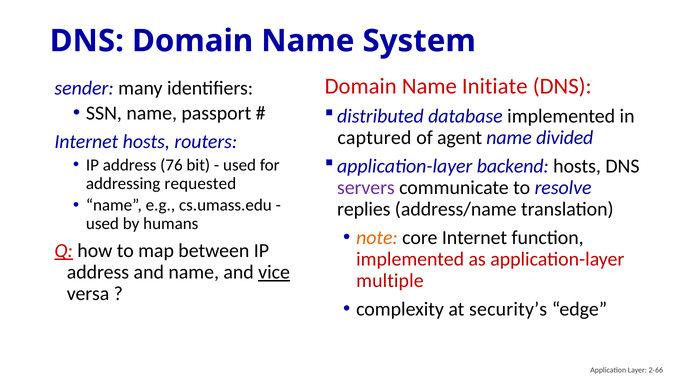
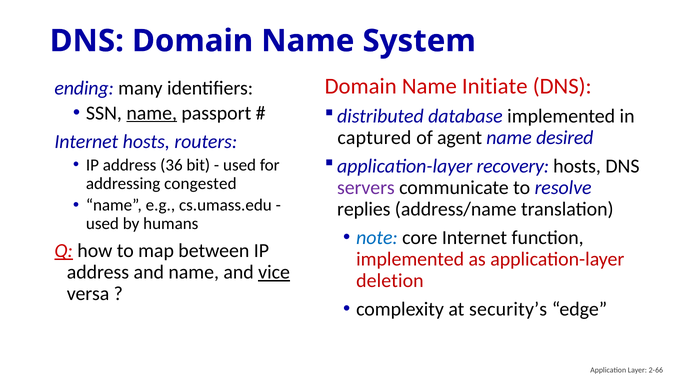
sender: sender -> ending
name at (152, 113) underline: none -> present
divided: divided -> desired
backend: backend -> recovery
76: 76 -> 36
requested: requested -> congested
note colour: orange -> blue
multiple: multiple -> deletion
